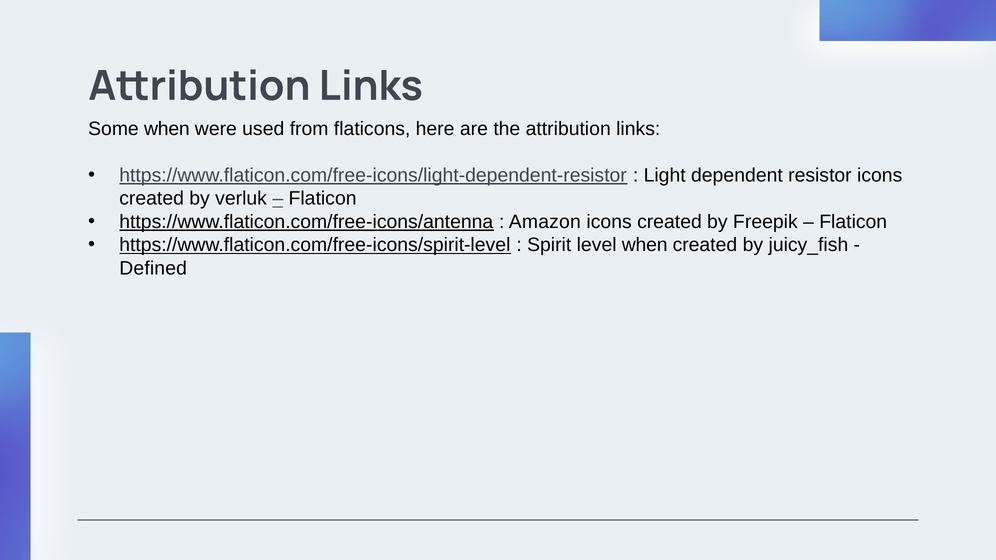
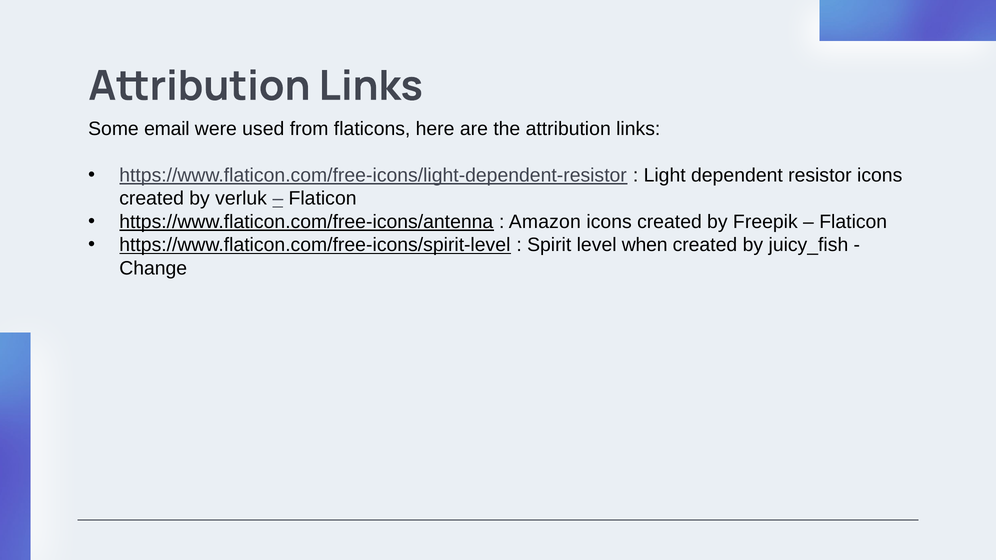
Some when: when -> email
Defined: Defined -> Change
